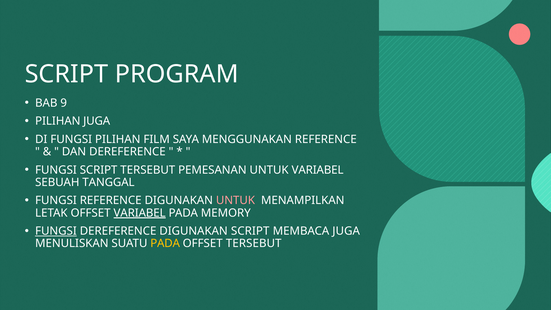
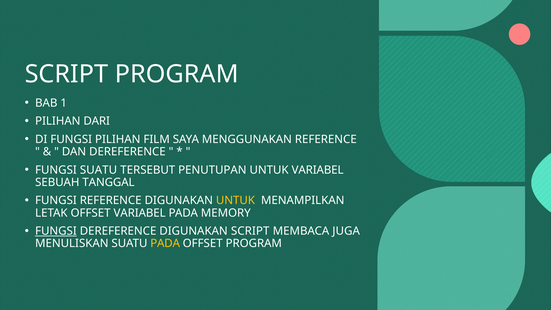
9: 9 -> 1
PILIHAN JUGA: JUGA -> DARI
FUNGSI SCRIPT: SCRIPT -> SUATU
PEMESANAN: PEMESANAN -> PENUTUPAN
UNTUK at (235, 200) colour: pink -> yellow
VARIABEL at (140, 213) underline: present -> none
OFFSET TERSEBUT: TERSEBUT -> PROGRAM
